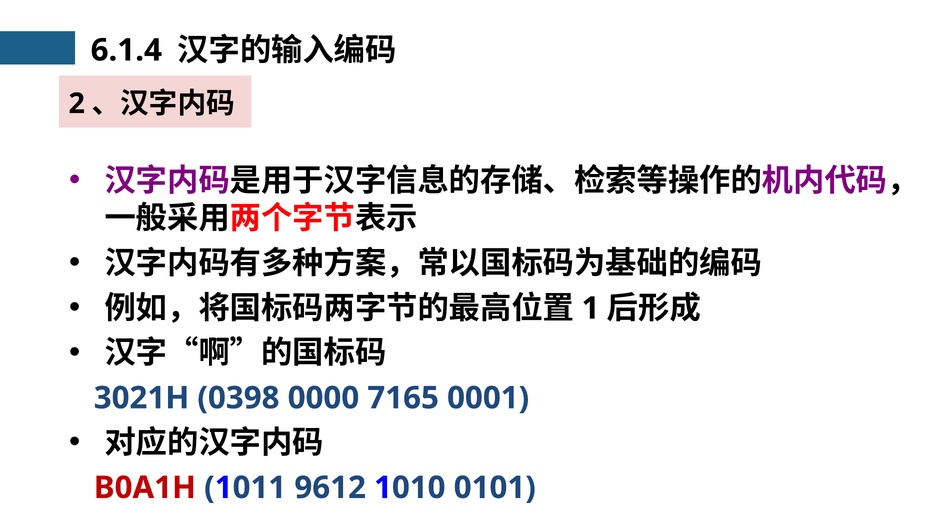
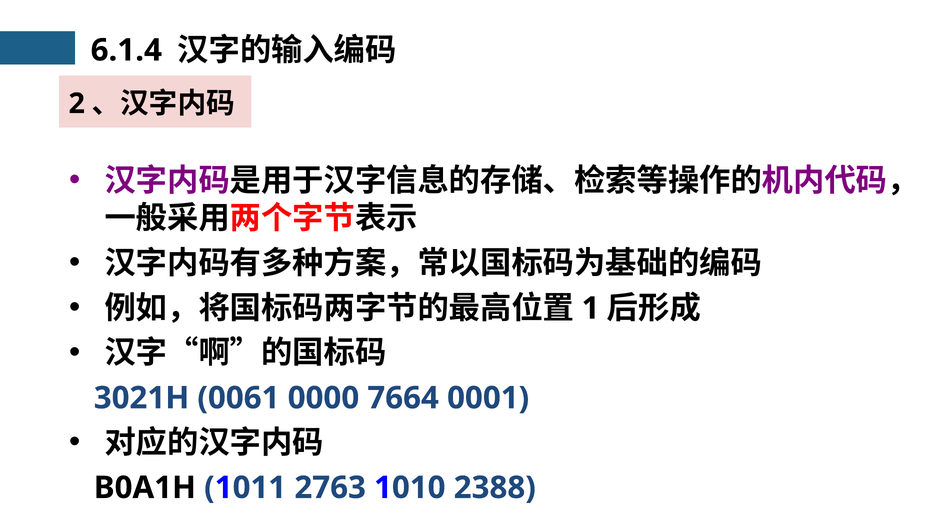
0398: 0398 -> 0061
7165: 7165 -> 7664
B0A1H colour: red -> black
9612: 9612 -> 2763
0101: 0101 -> 2388
